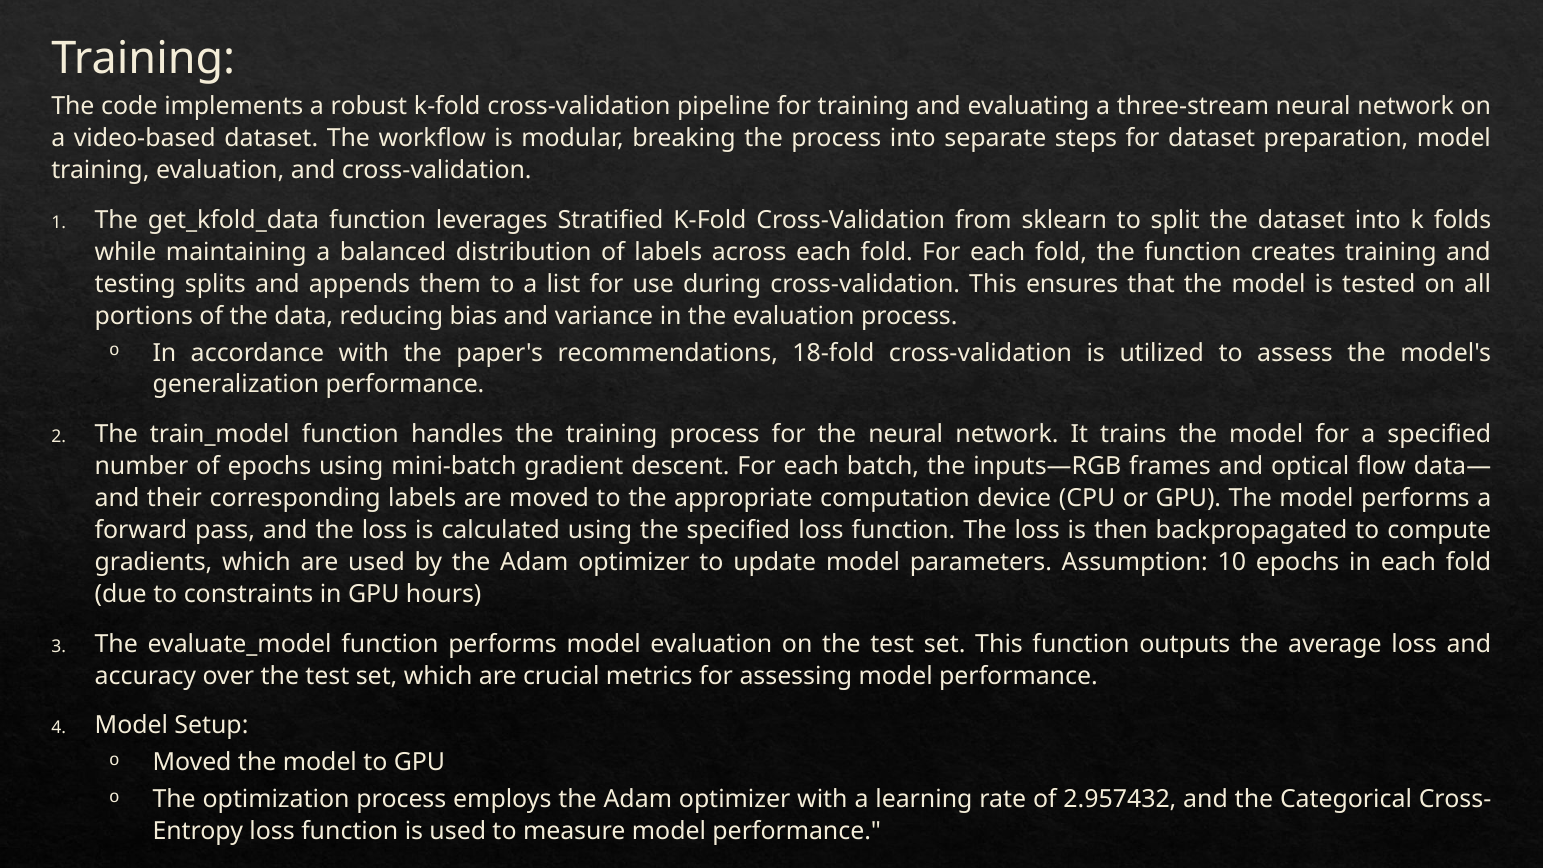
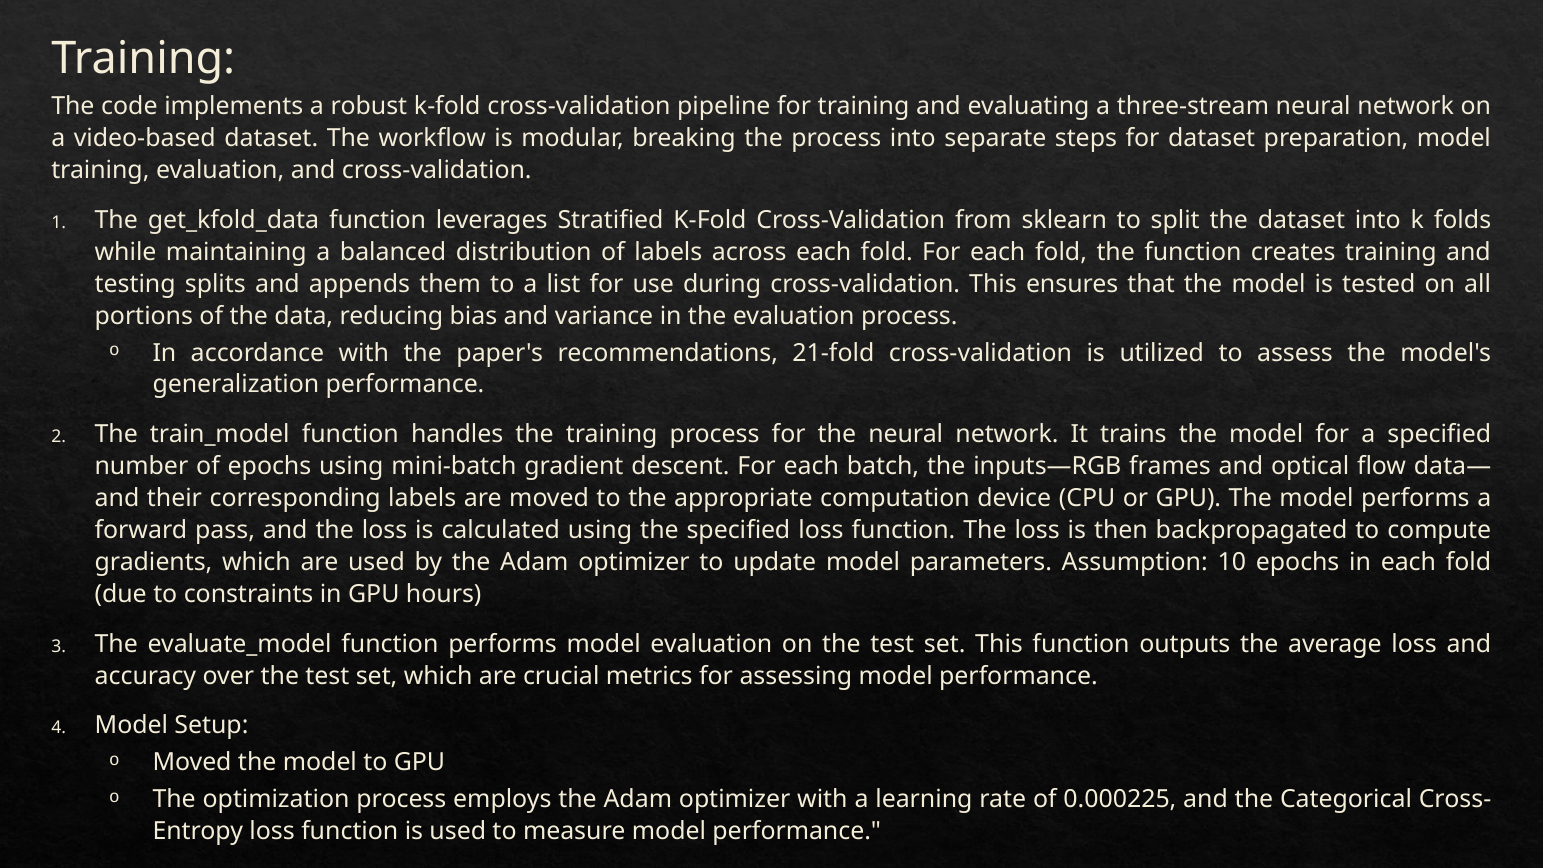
18-fold: 18-fold -> 21-fold
2.957432: 2.957432 -> 0.000225
